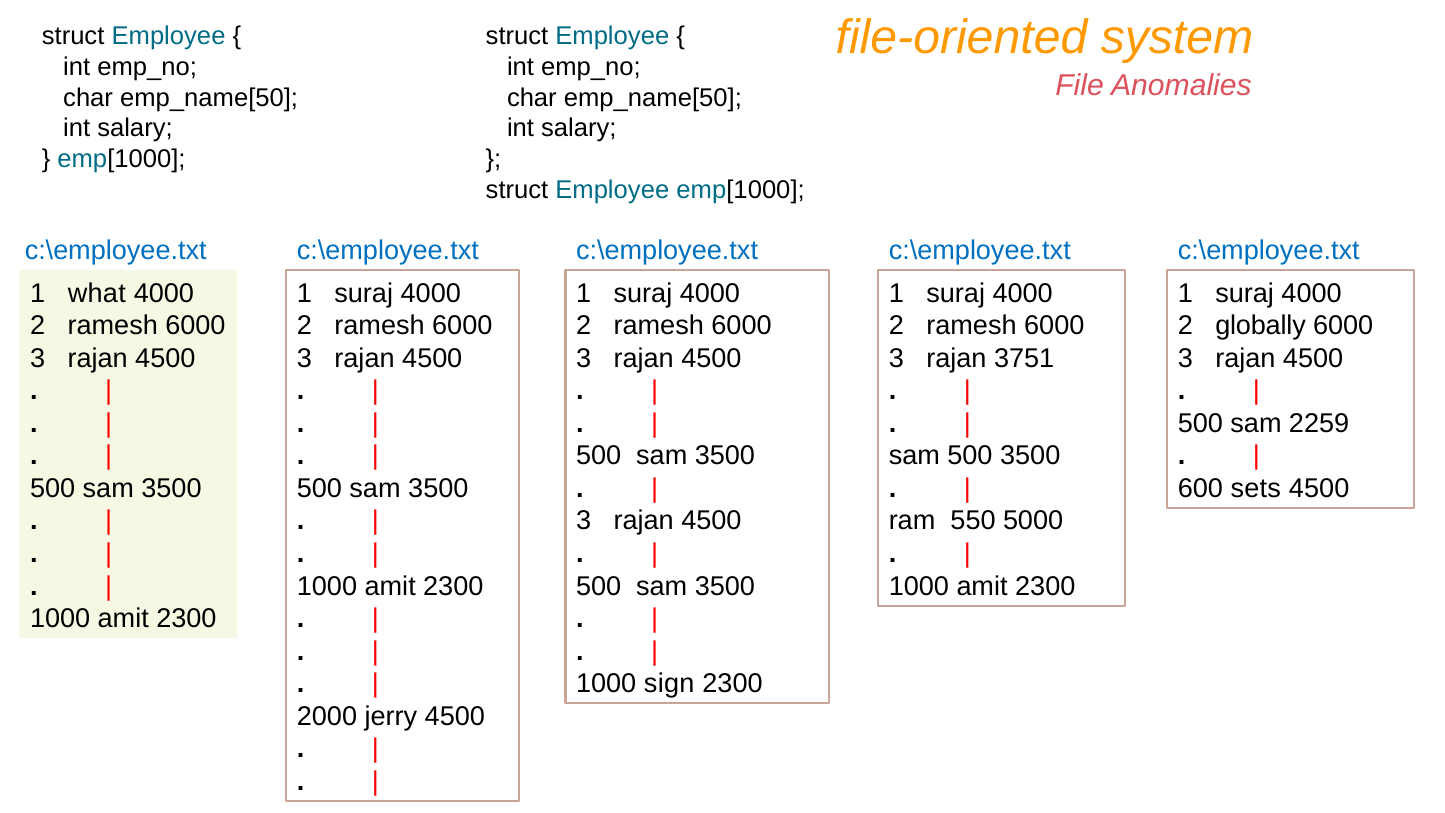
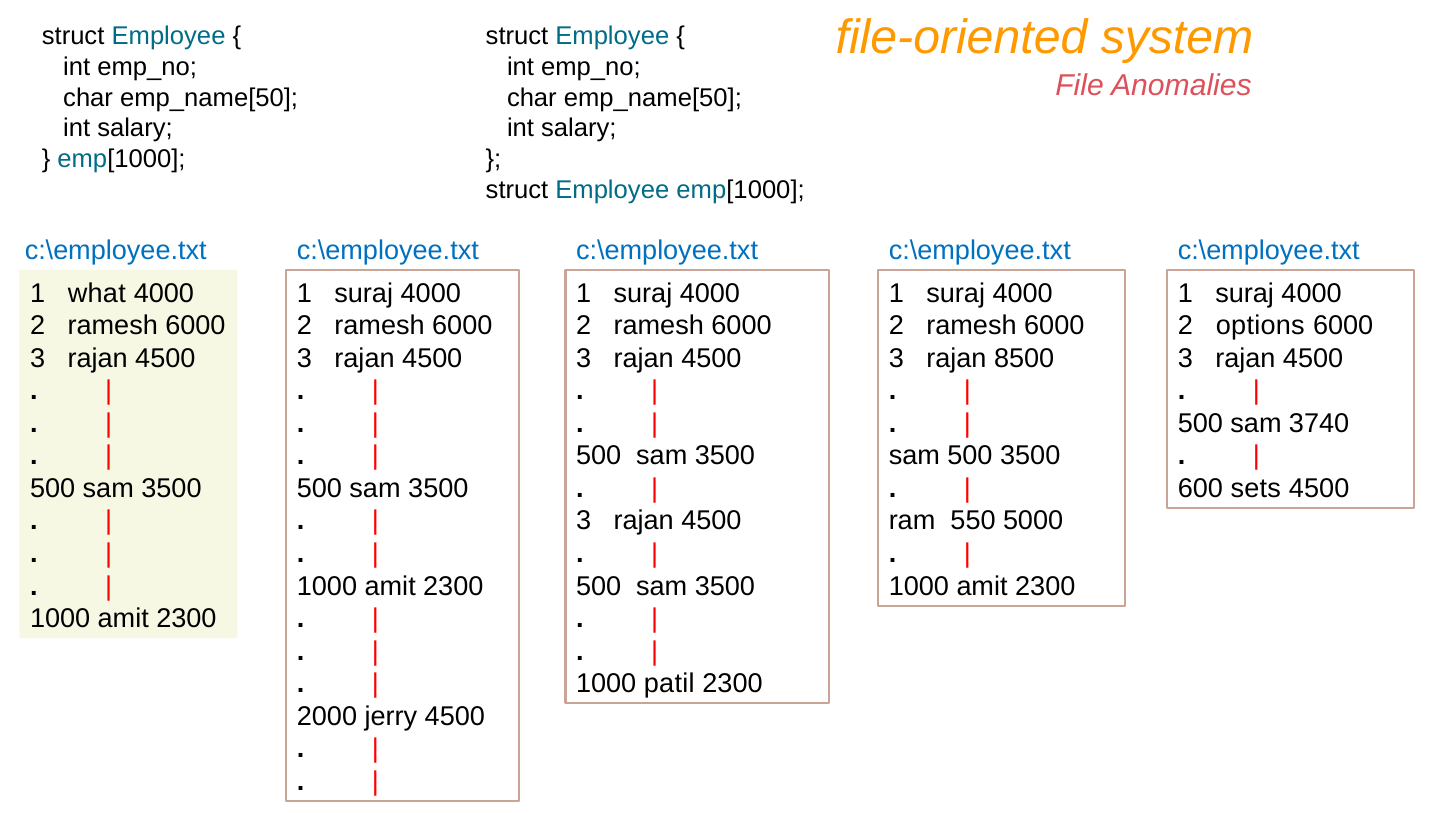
globally: globally -> options
3751: 3751 -> 8500
2259: 2259 -> 3740
sign: sign -> patil
